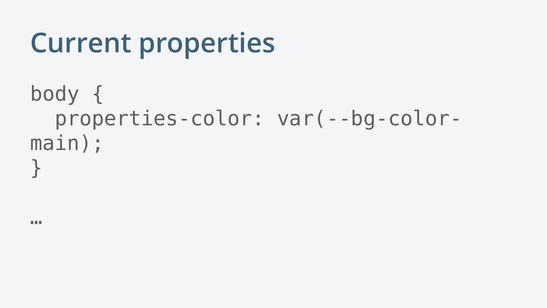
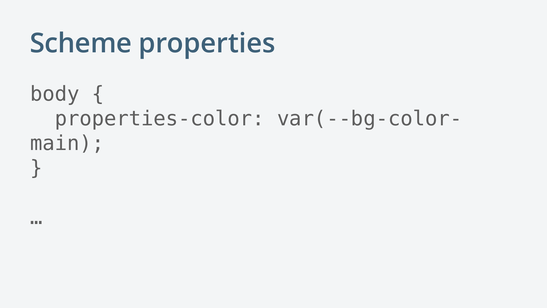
Current: Current -> Scheme
